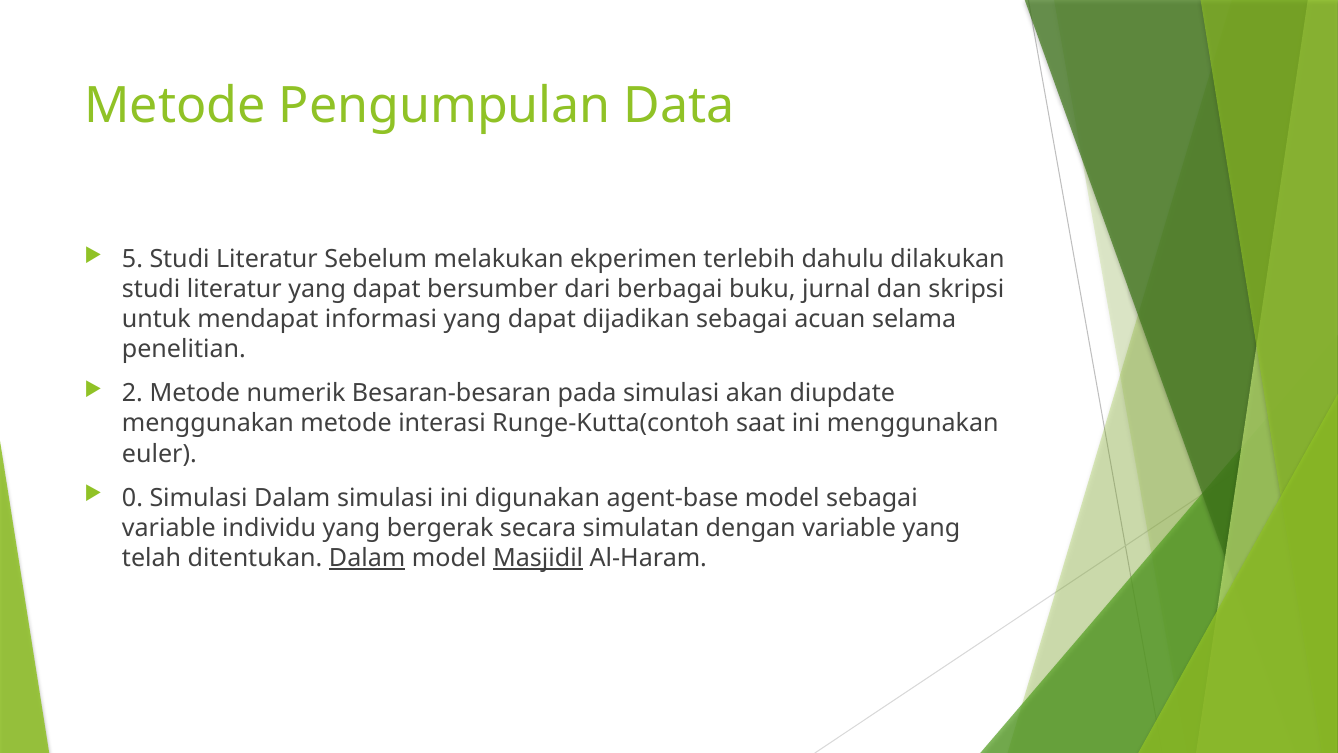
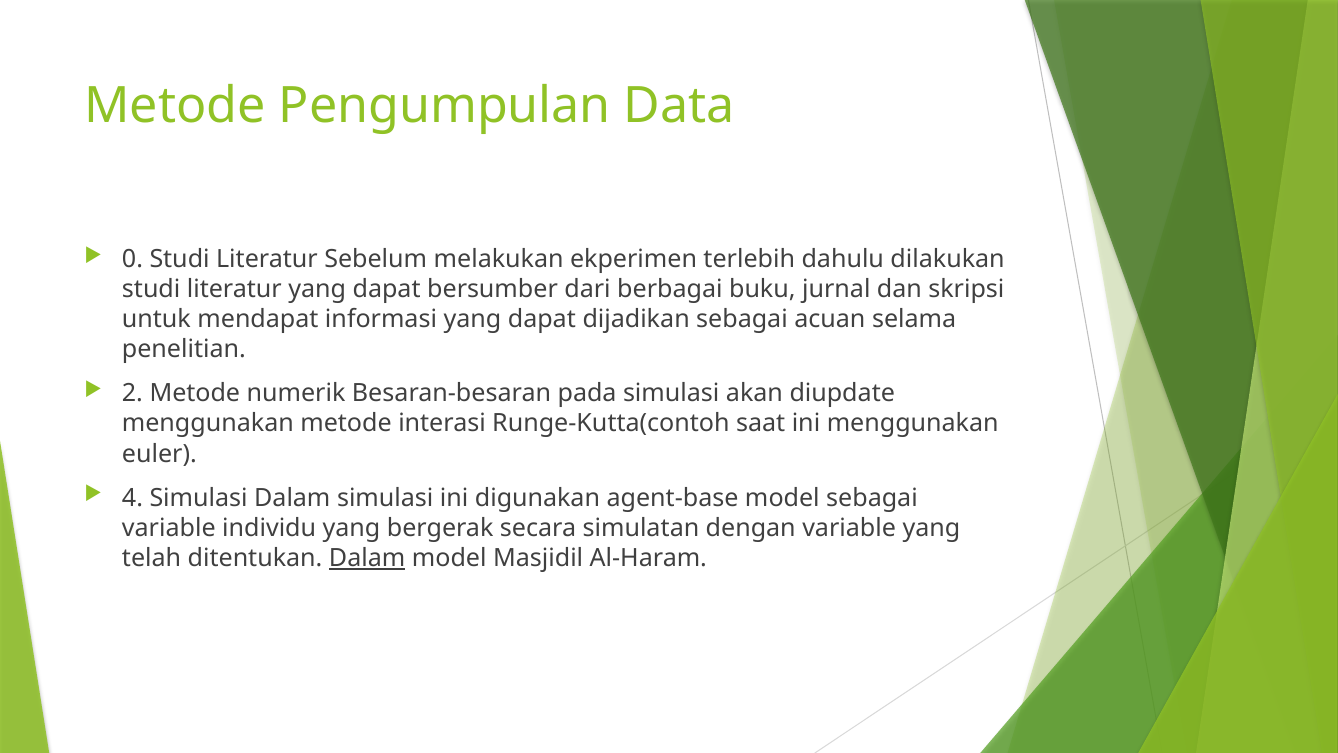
5: 5 -> 0
0: 0 -> 4
Masjidil underline: present -> none
